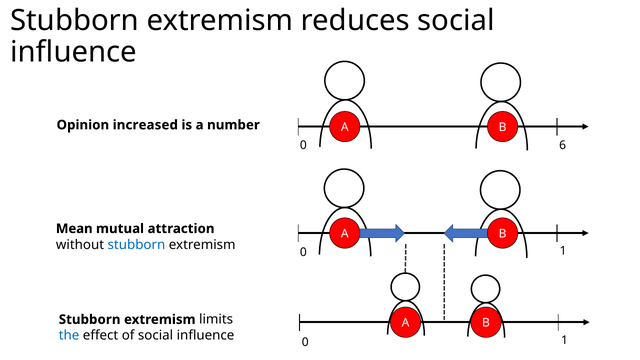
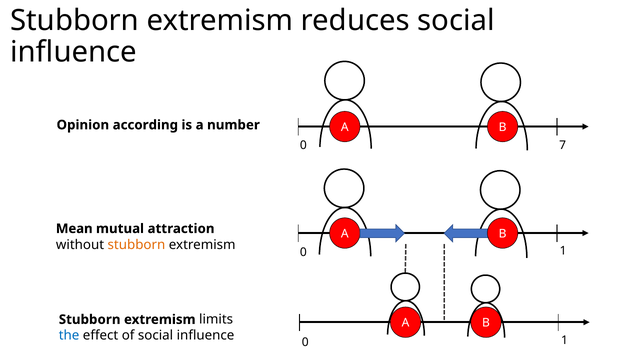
increased: increased -> according
6: 6 -> 7
stubborn at (136, 245) colour: blue -> orange
